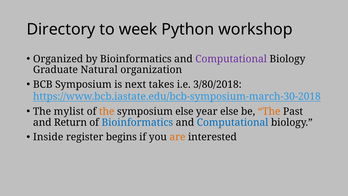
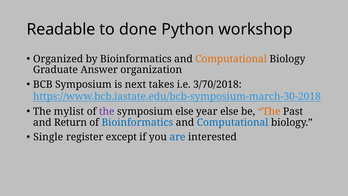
Directory: Directory -> Readable
week: week -> done
Computational at (231, 59) colour: purple -> orange
Natural: Natural -> Answer
3/80/2018: 3/80/2018 -> 3/70/2018
the at (107, 111) colour: orange -> purple
Inside: Inside -> Single
begins: begins -> except
are colour: orange -> blue
